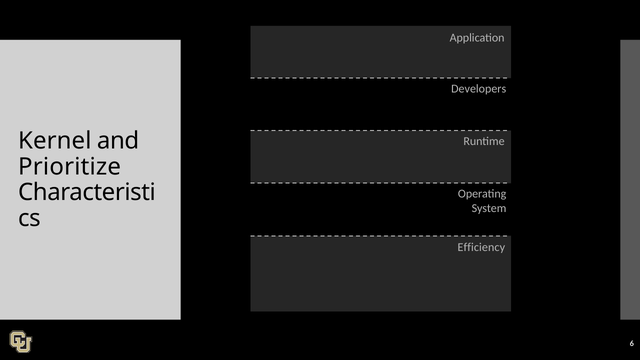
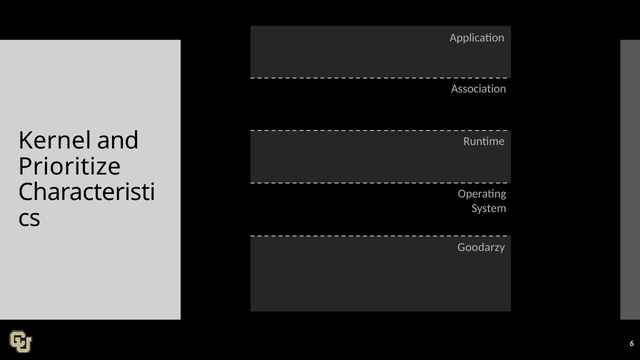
Developers: Developers -> Association
Efficiency: Efficiency -> Goodarzy
